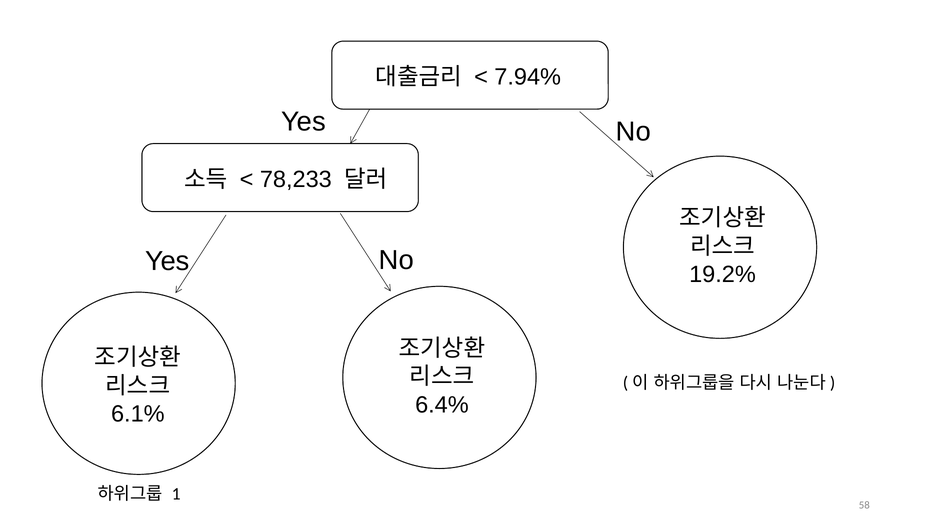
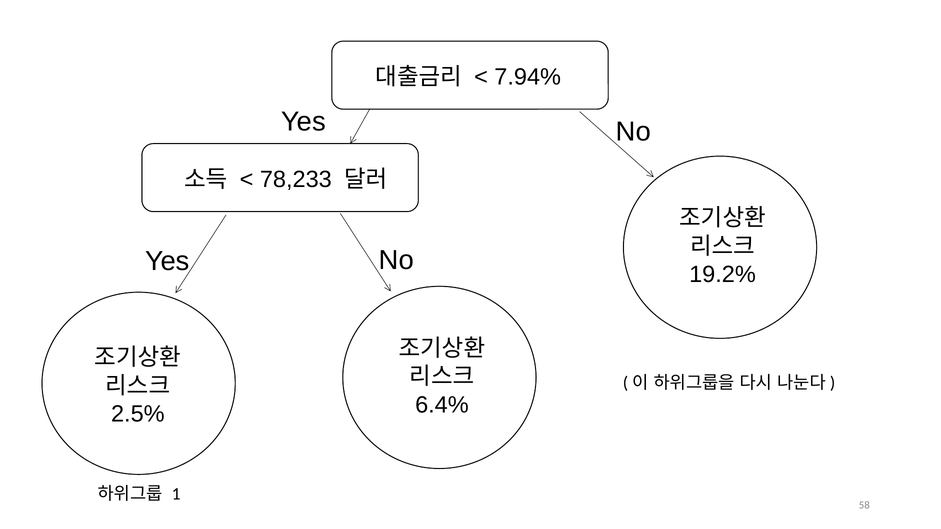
6.1%: 6.1% -> 2.5%
